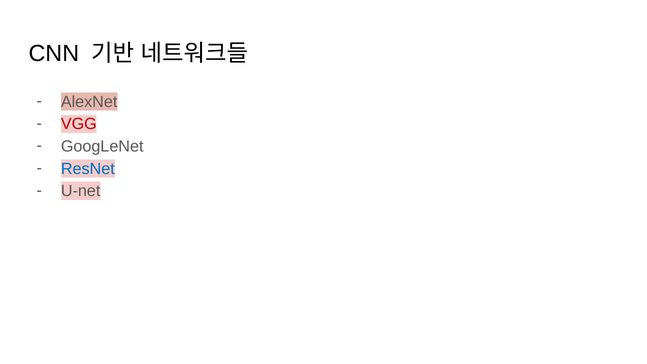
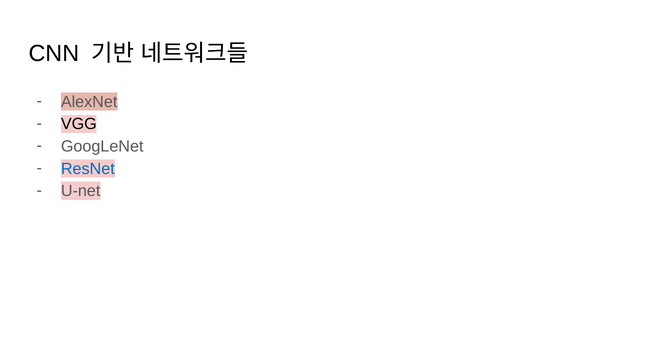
VGG colour: red -> black
